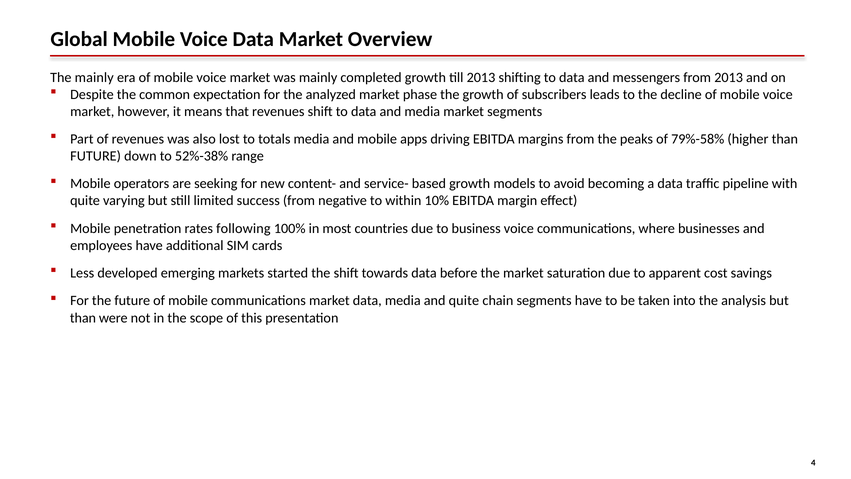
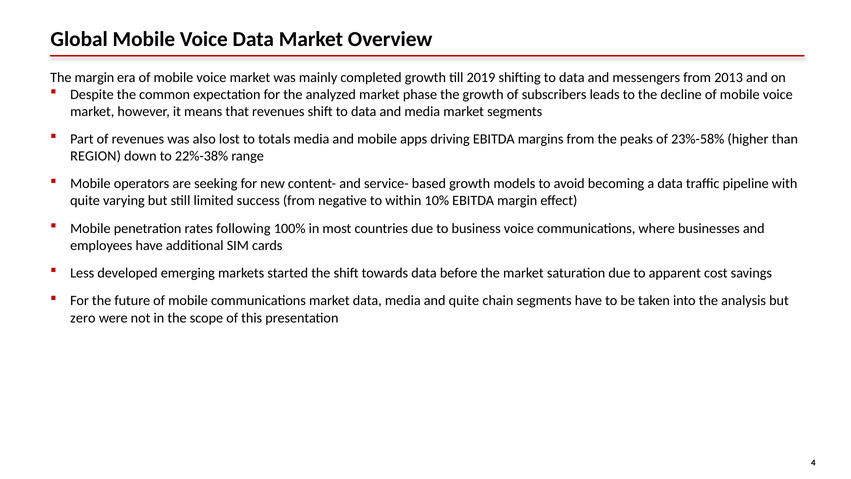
The mainly: mainly -> margin
till 2013: 2013 -> 2019
79%-58%: 79%-58% -> 23%-58%
FUTURE at (96, 156): FUTURE -> REGION
52%-38%: 52%-38% -> 22%-38%
than at (83, 318): than -> zero
